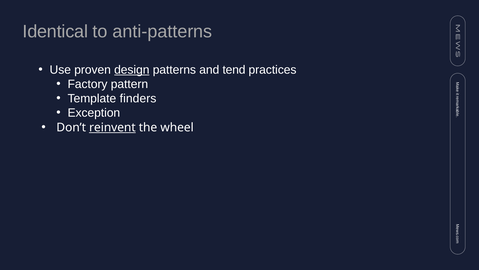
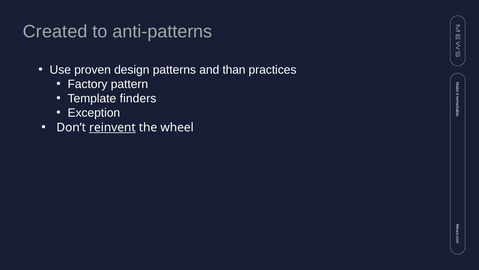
Identical: Identical -> Created
design underline: present -> none
tend: tend -> than
